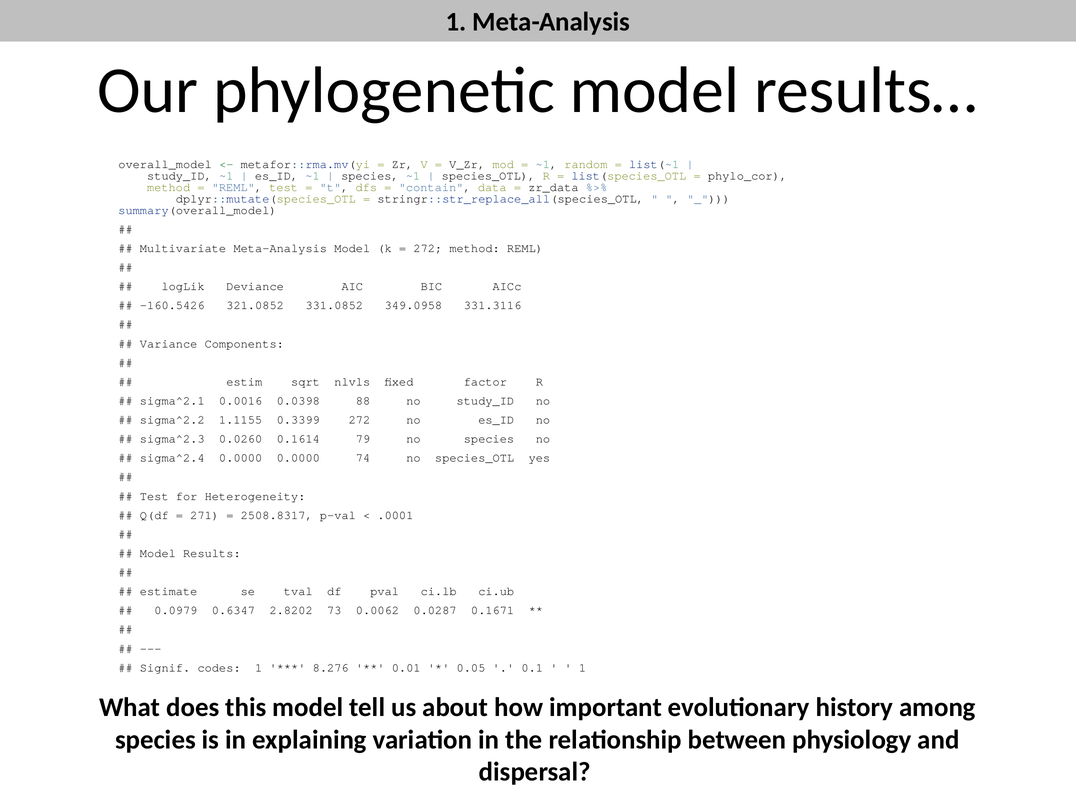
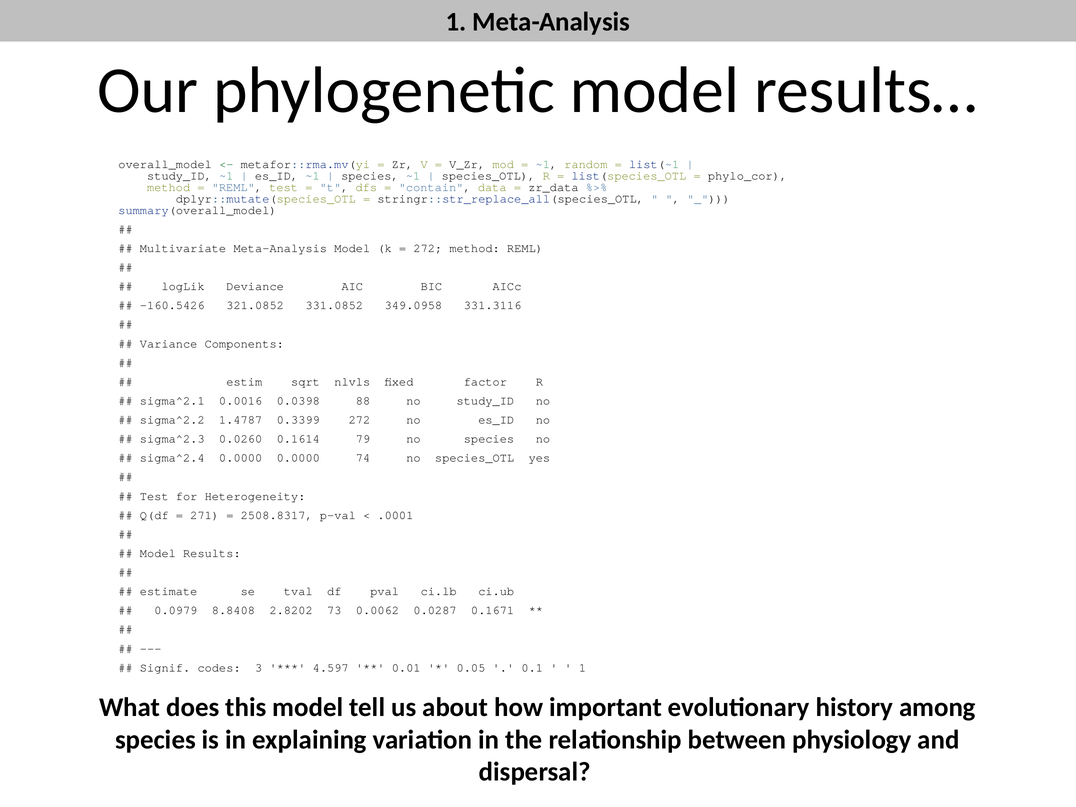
1.1155: 1.1155 -> 1.4787
0.6347: 0.6347 -> 8.8408
codes 1: 1 -> 3
8.276: 8.276 -> 4.597
